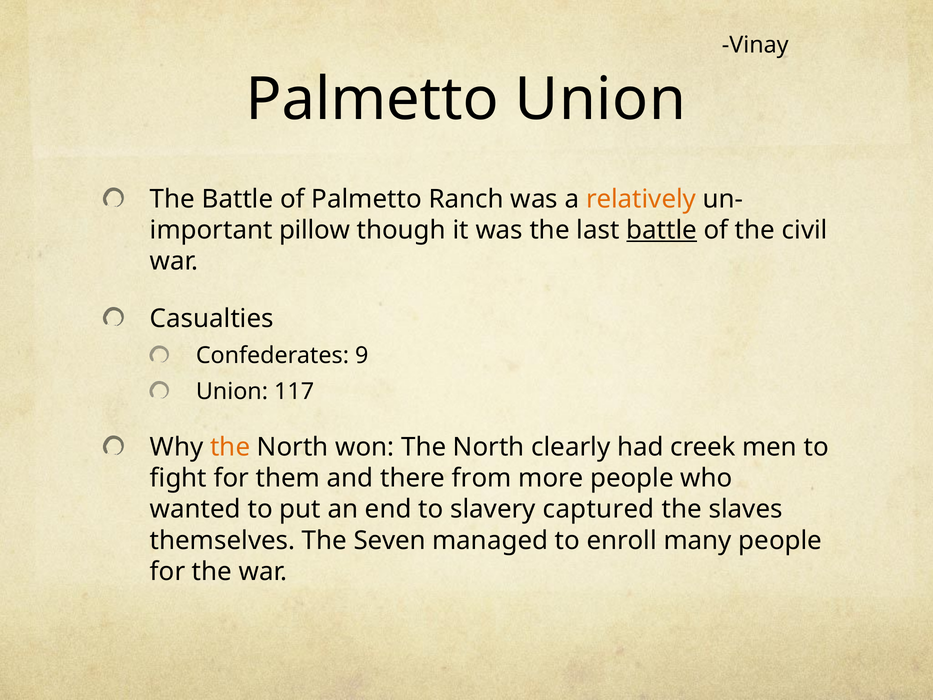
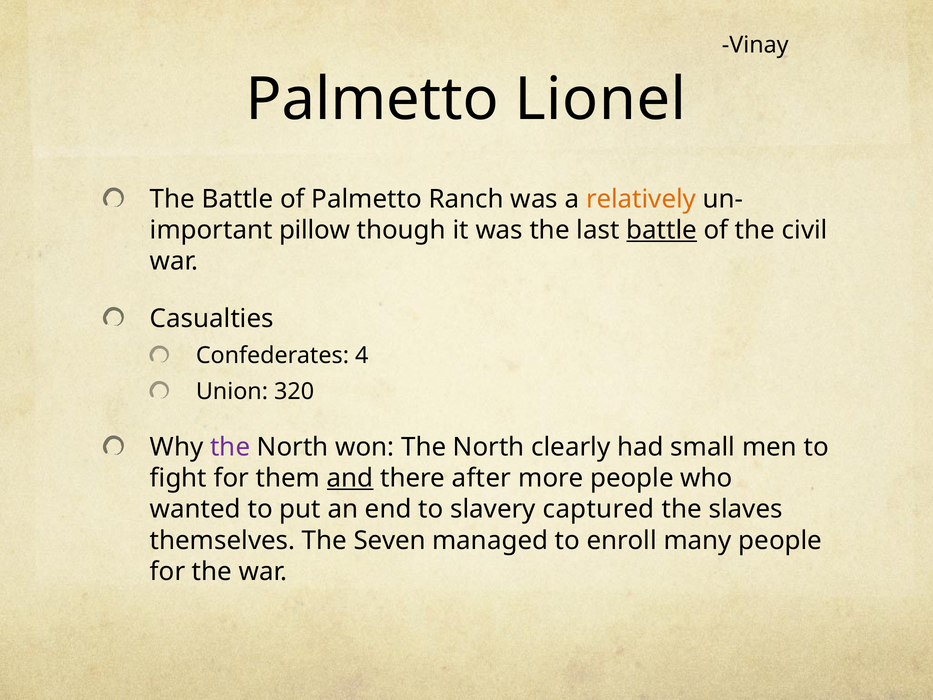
Palmetto Union: Union -> Lionel
9: 9 -> 4
117: 117 -> 320
the at (230, 447) colour: orange -> purple
creek: creek -> small
and underline: none -> present
from: from -> after
